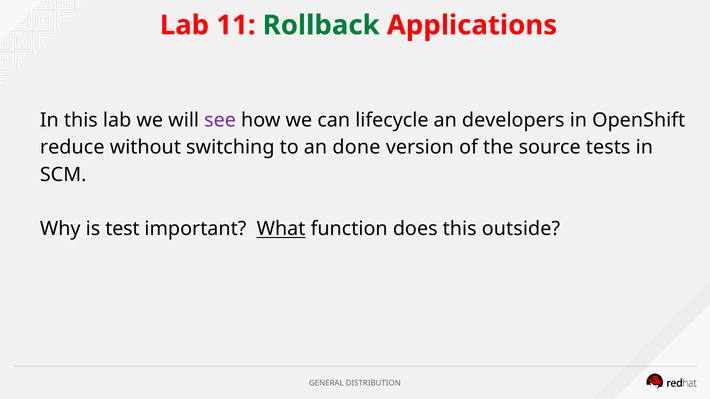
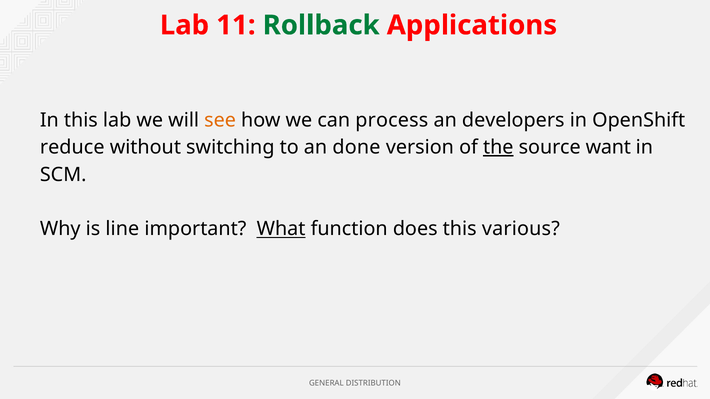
see colour: purple -> orange
lifecycle: lifecycle -> process
the underline: none -> present
tests: tests -> want
test: test -> line
outside: outside -> various
